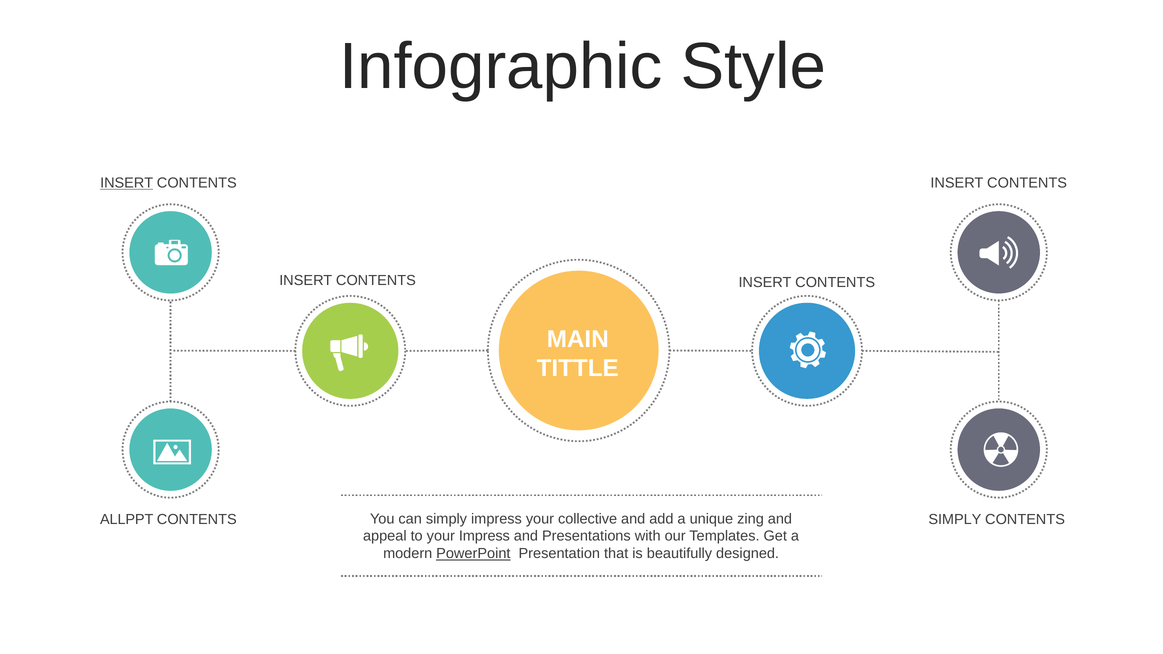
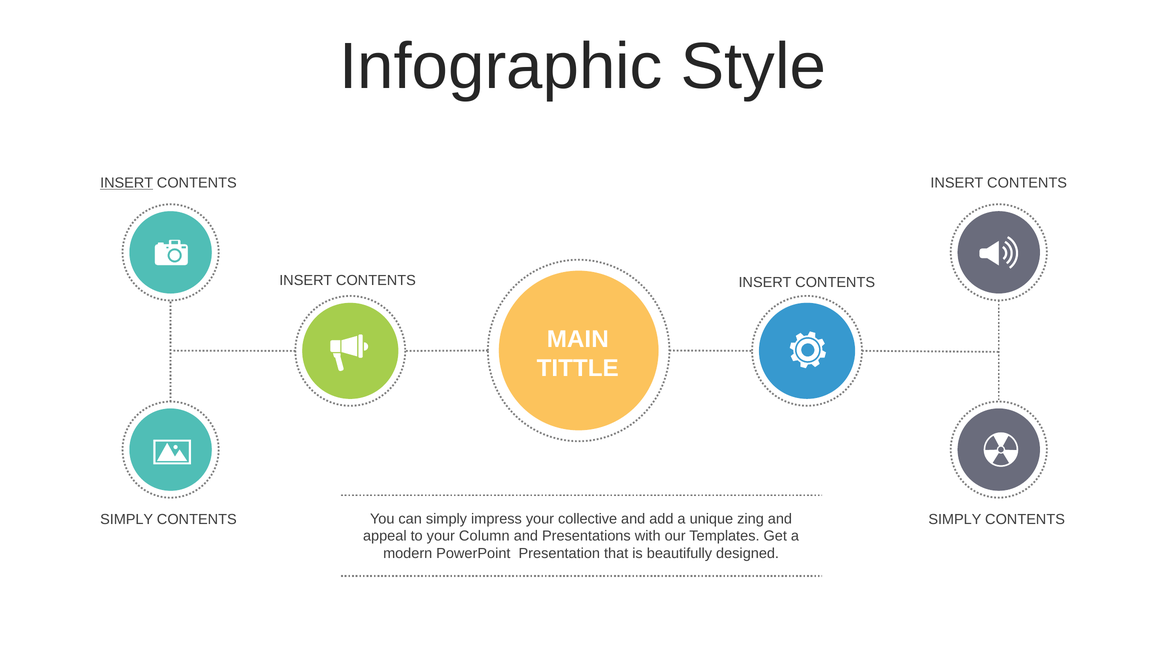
ALLPPT at (127, 519): ALLPPT -> SIMPLY
your Impress: Impress -> Column
PowerPoint underline: present -> none
